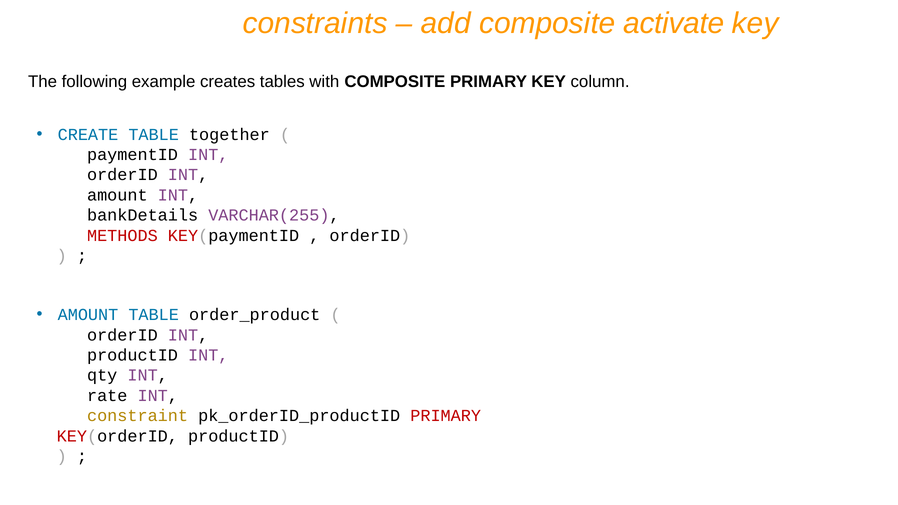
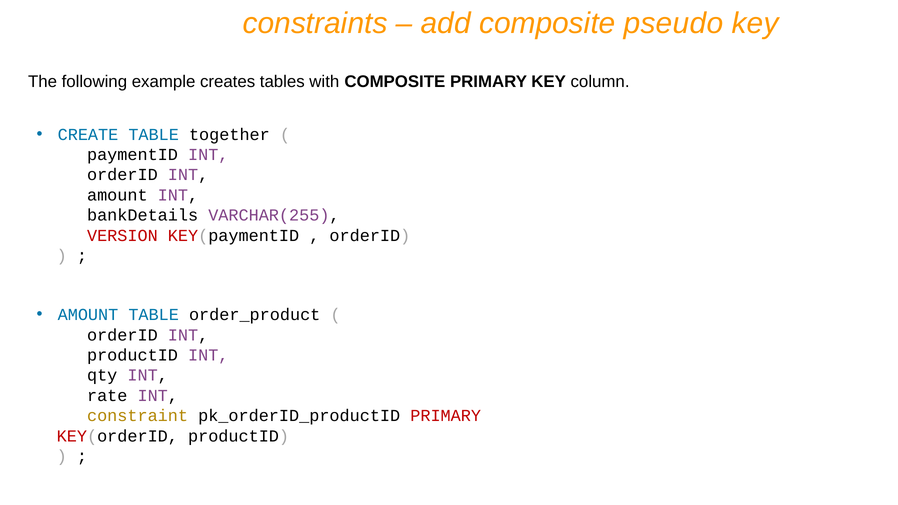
activate: activate -> pseudo
METHODS: METHODS -> VERSION
